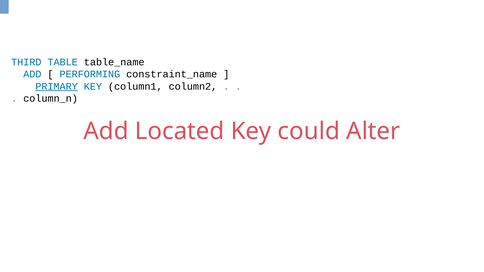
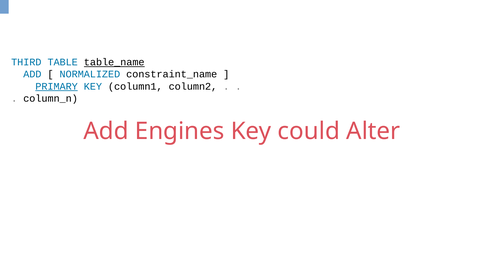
table_name underline: none -> present
PERFORMING: PERFORMING -> NORMALIZED
Located: Located -> Engines
